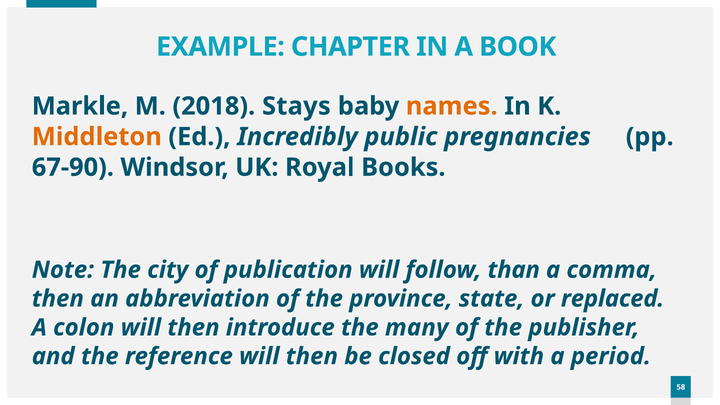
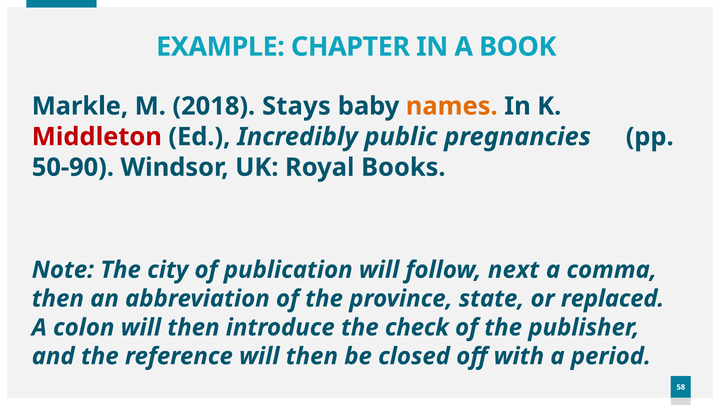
Middleton colour: orange -> red
67-90: 67-90 -> 50-90
than: than -> next
many: many -> check
